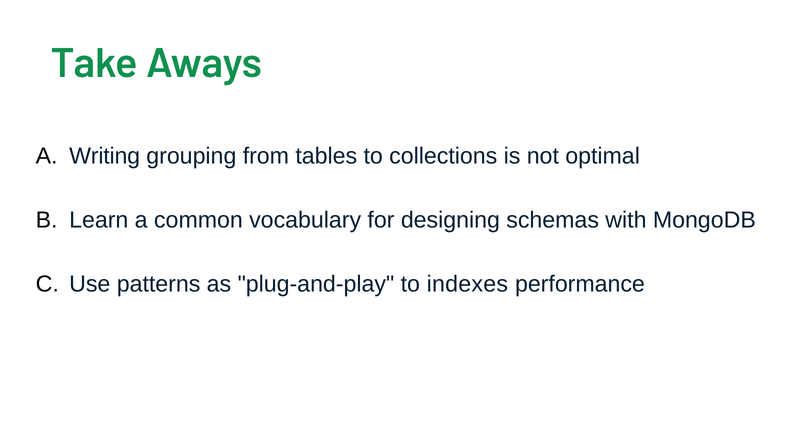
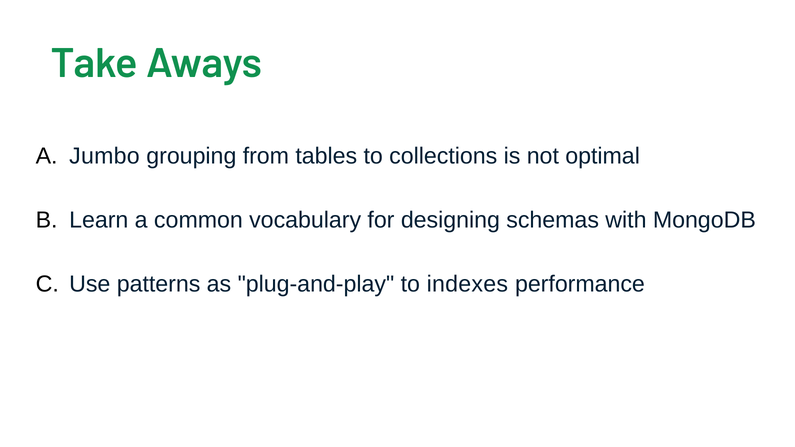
Writing: Writing -> Jumbo
